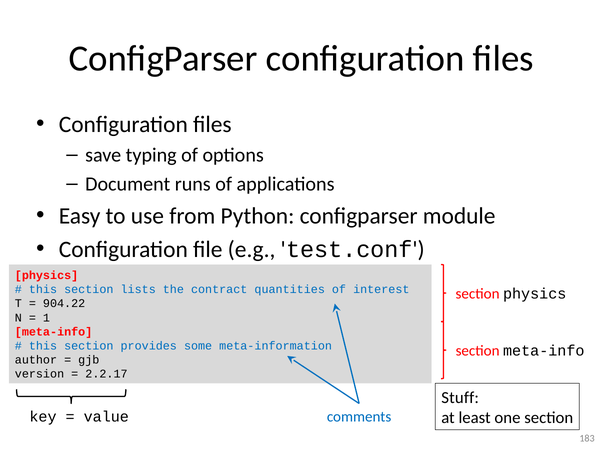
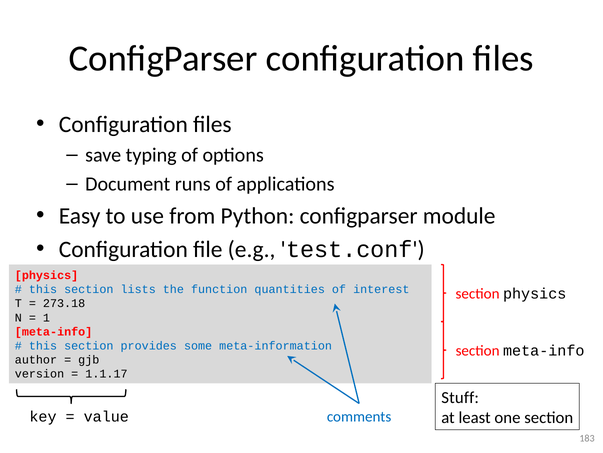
contract: contract -> function
904.22: 904.22 -> 273.18
2.2.17: 2.2.17 -> 1.1.17
